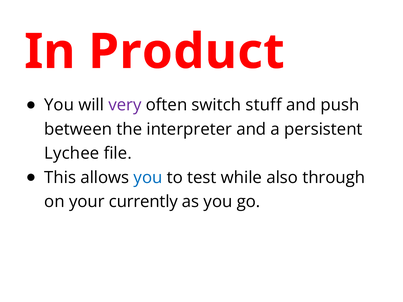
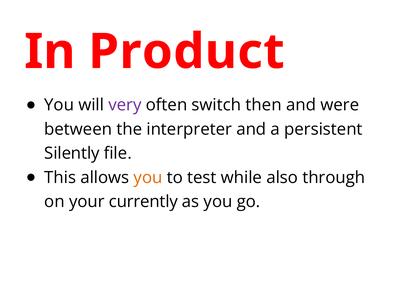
stuff: stuff -> then
push: push -> were
Lychee: Lychee -> Silently
you at (148, 178) colour: blue -> orange
